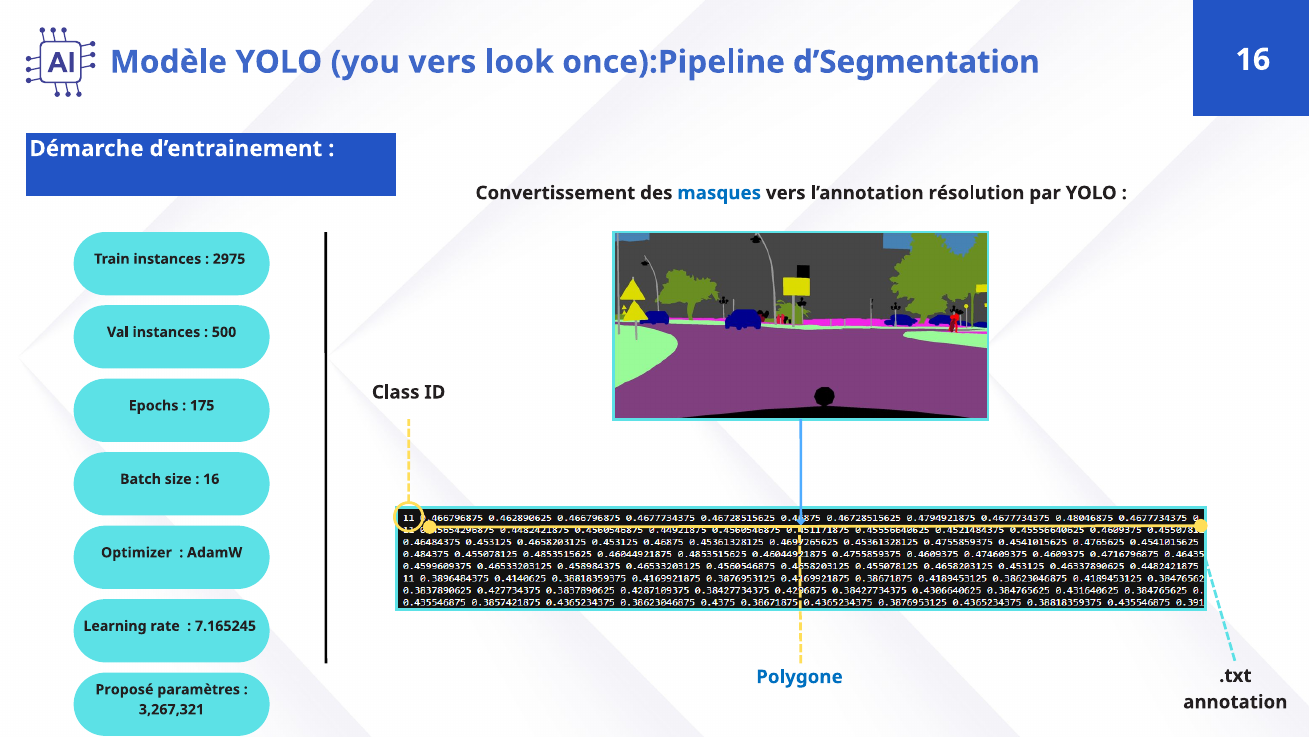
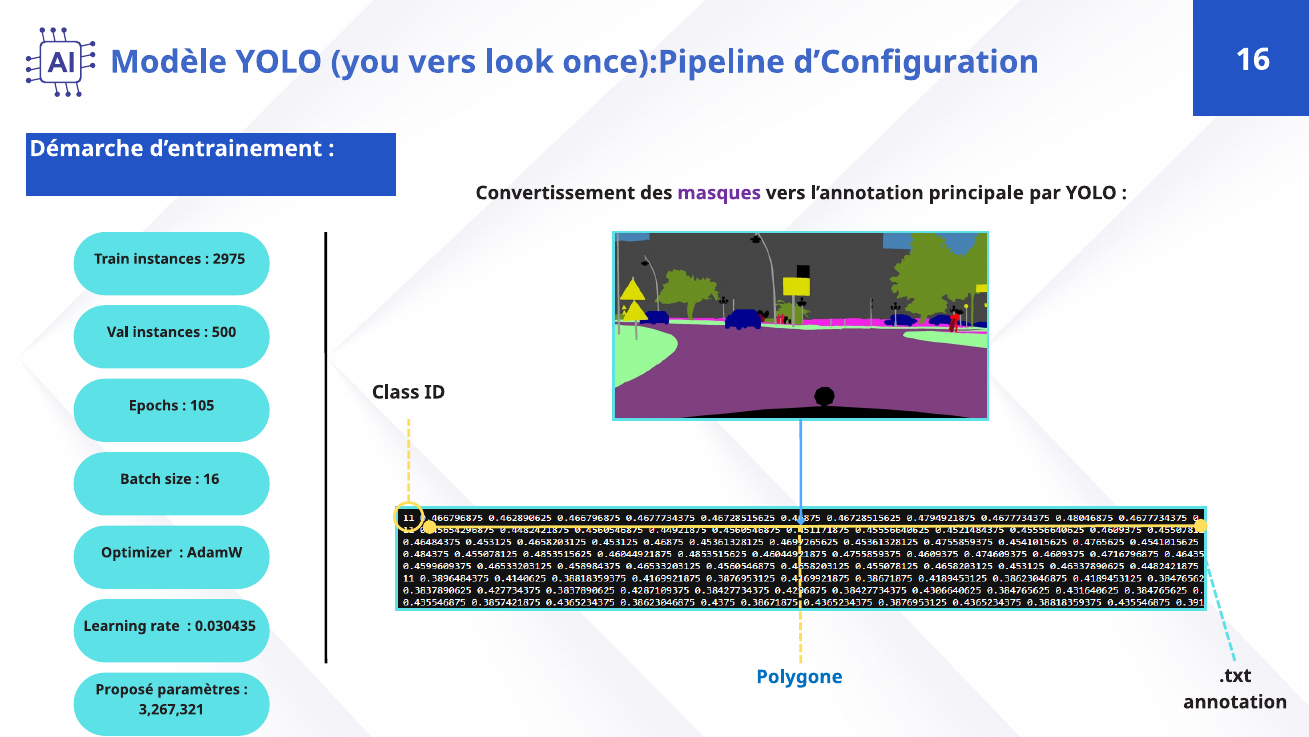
d’Segmentation: d’Segmentation -> d’Configuration
masques colour: blue -> purple
résolution: résolution -> principale
175: 175 -> 105
7.165245: 7.165245 -> 0.030435
